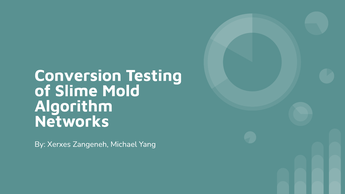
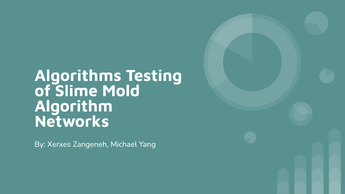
Conversion: Conversion -> Algorithms
